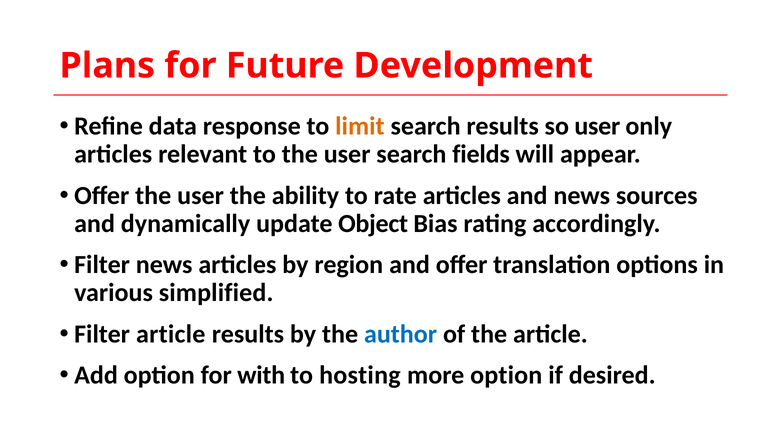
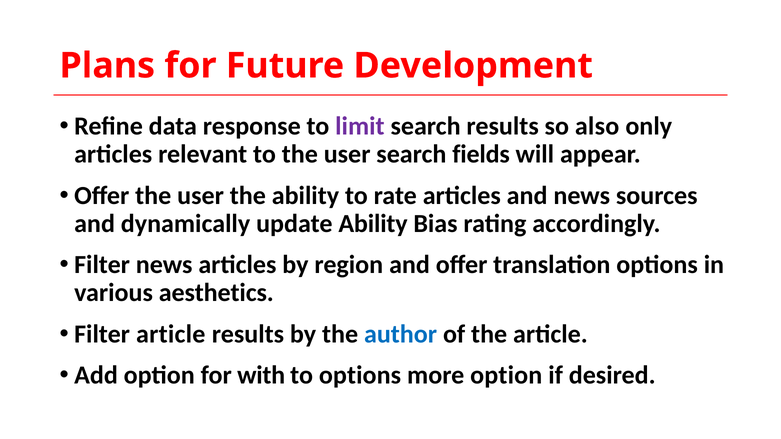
limit colour: orange -> purple
so user: user -> also
update Object: Object -> Ability
simplified: simplified -> aesthetics
to hosting: hosting -> options
